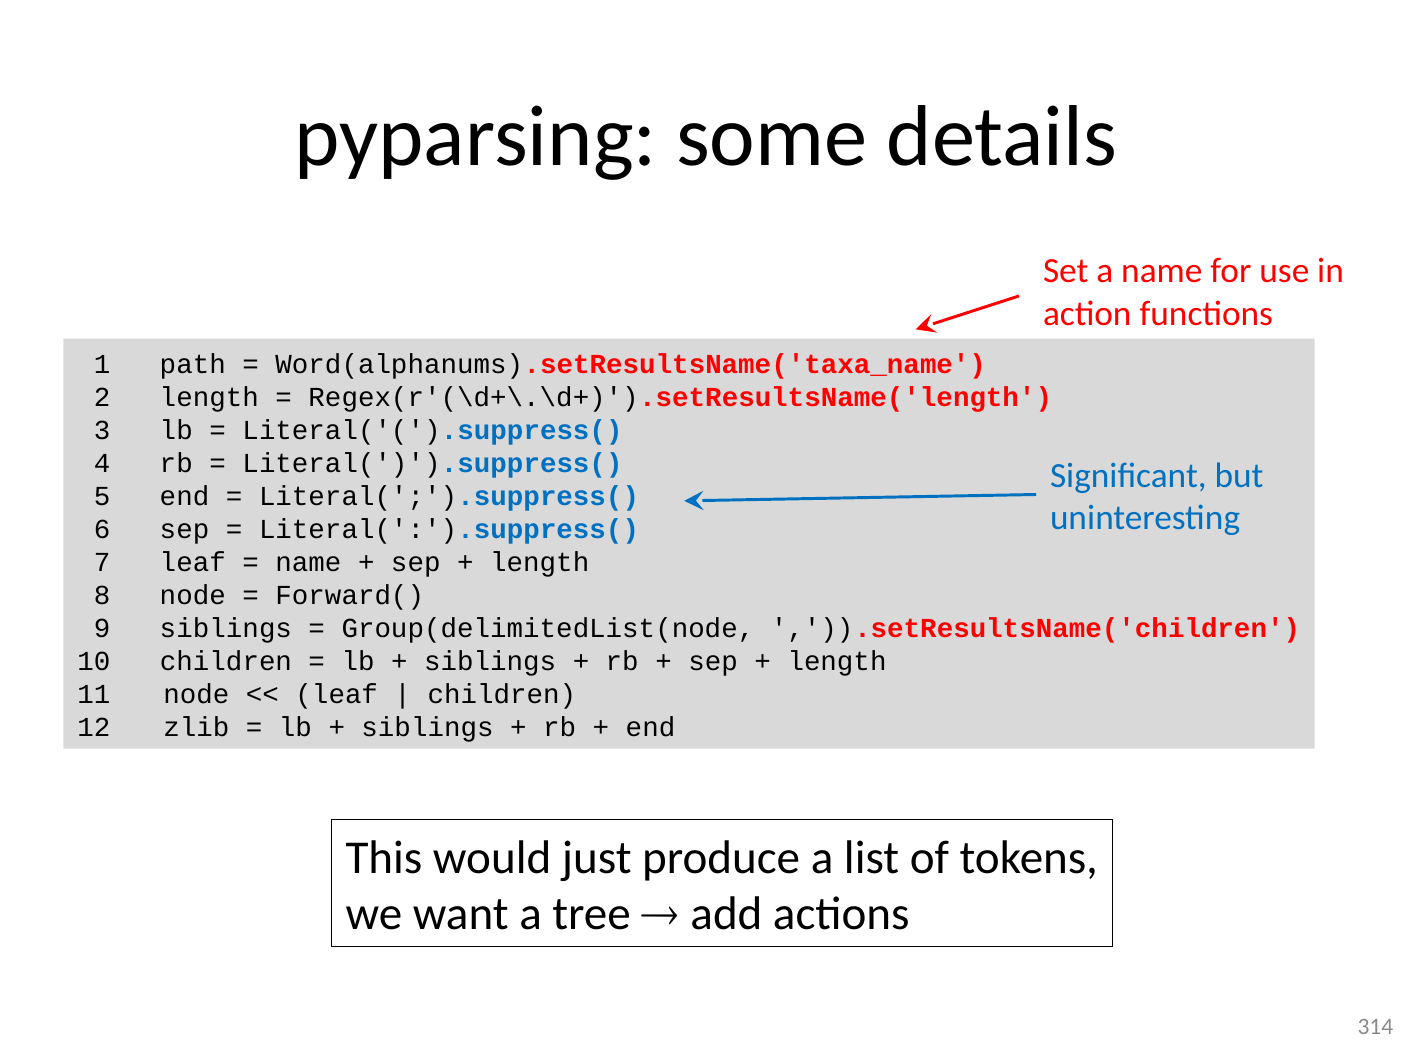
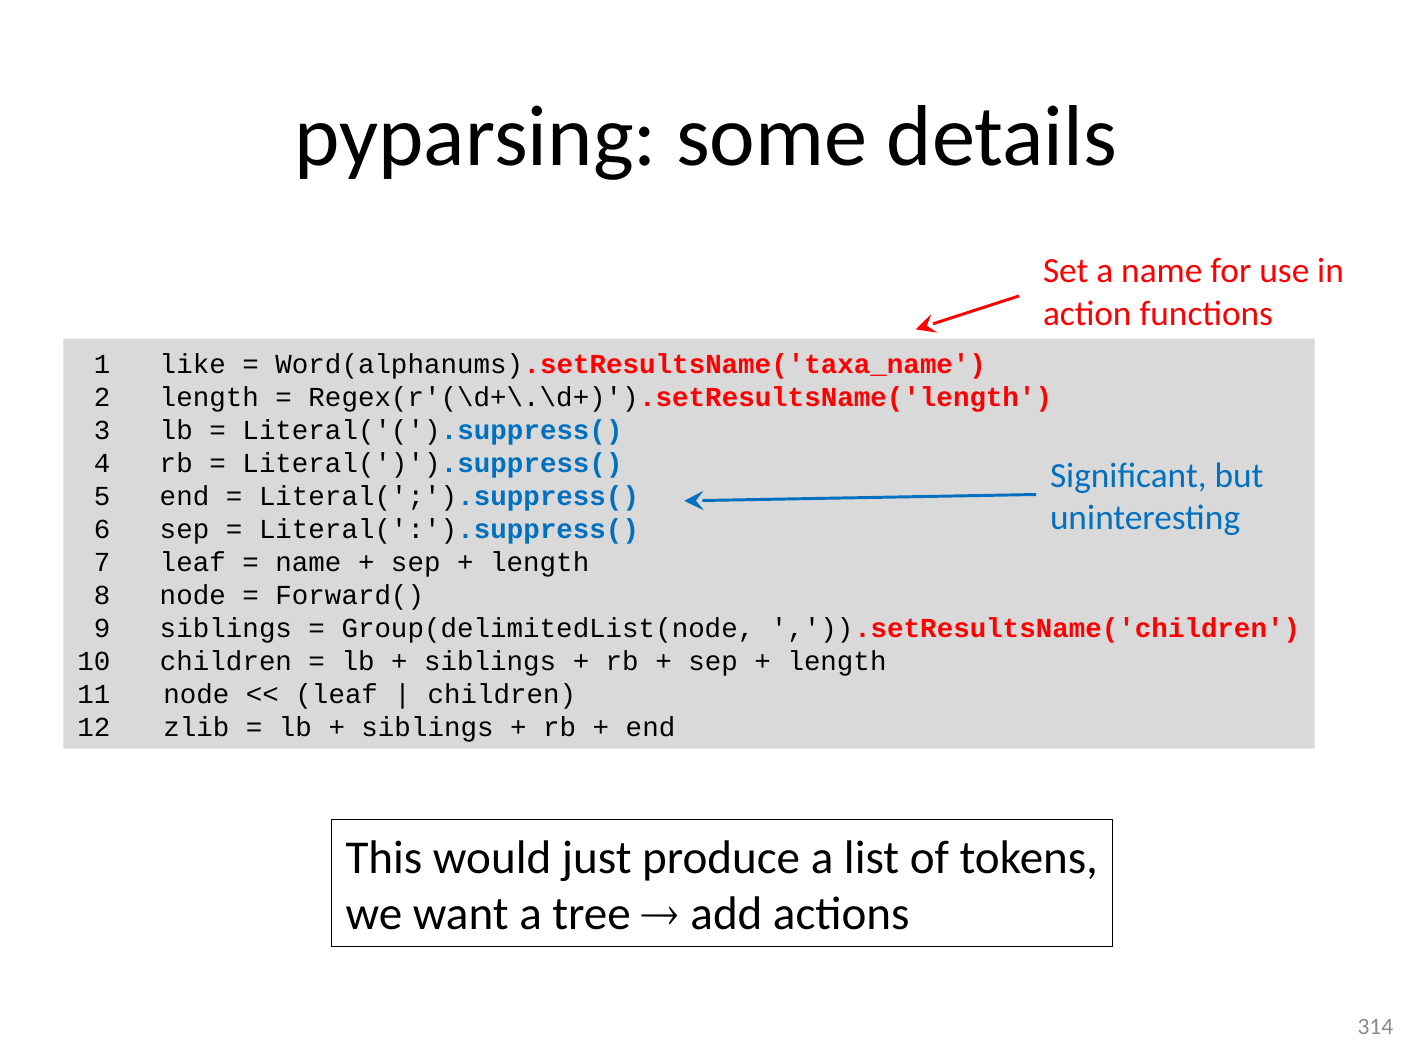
path: path -> like
